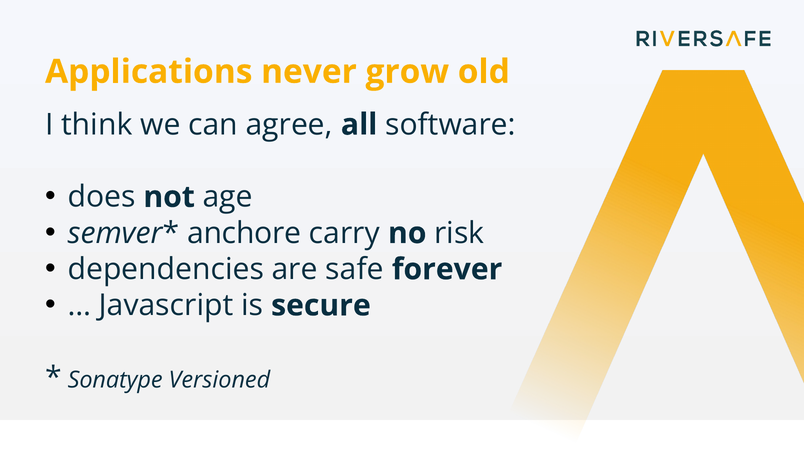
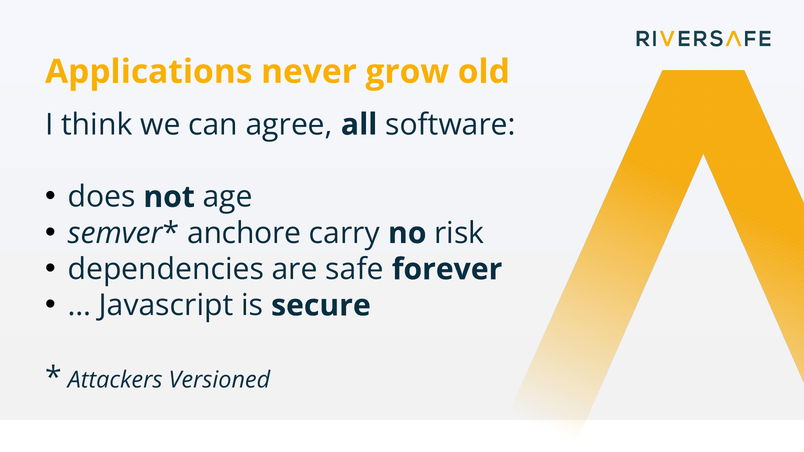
Sonatype: Sonatype -> Attackers
